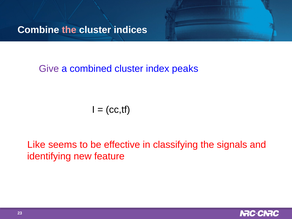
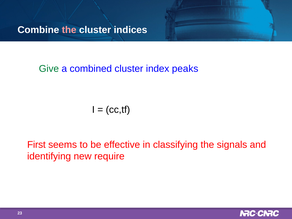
Give colour: purple -> green
Like: Like -> First
feature: feature -> require
